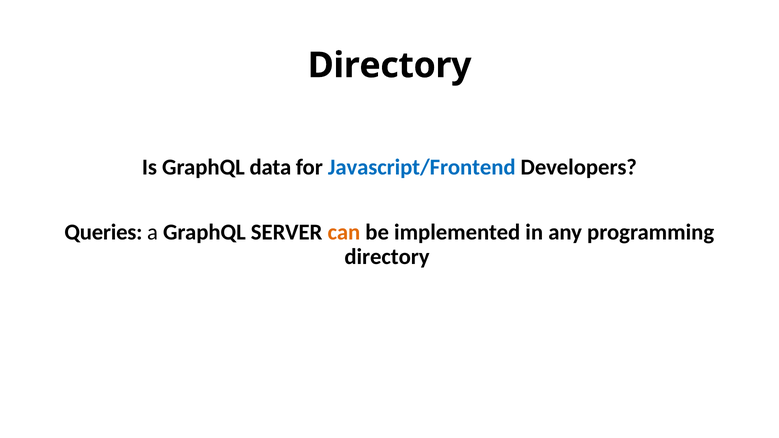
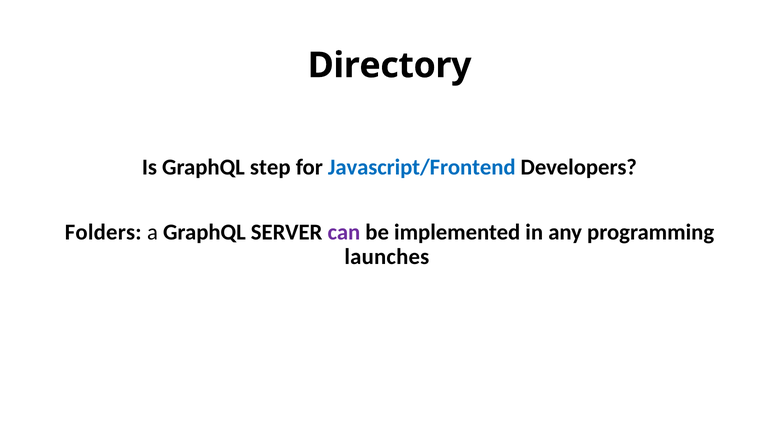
data: data -> step
Queries: Queries -> Folders
can colour: orange -> purple
directory at (387, 257): directory -> launches
